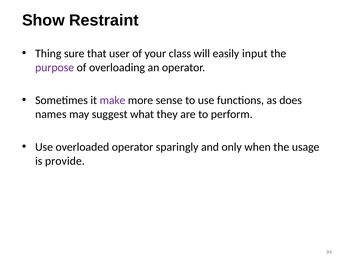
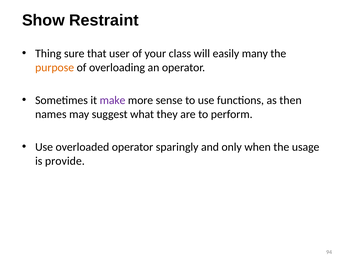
input: input -> many
purpose colour: purple -> orange
does: does -> then
